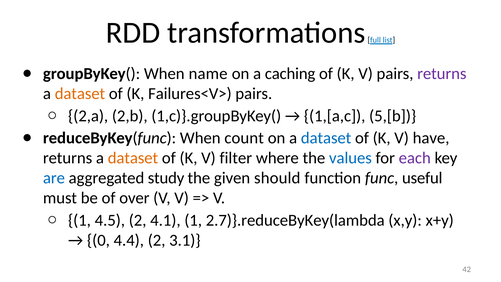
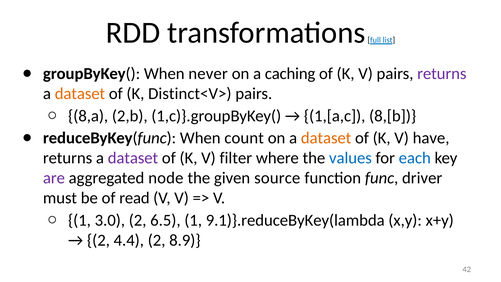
name: name -> never
Failures<V>: Failures<V> -> Distinct<V>
2,a: 2,a -> 8,a
5,[b: 5,[b -> 8,[b
dataset at (326, 138) colour: blue -> orange
dataset at (133, 158) colour: orange -> purple
each colour: purple -> blue
are colour: blue -> purple
study: study -> node
should: should -> source
useful: useful -> driver
over: over -> read
4.5: 4.5 -> 3.0
4.1: 4.1 -> 6.5
2.7)}.reduceByKey(lambda: 2.7)}.reduceByKey(lambda -> 9.1)}.reduceByKey(lambda
0 at (98, 240): 0 -> 2
3.1: 3.1 -> 8.9
